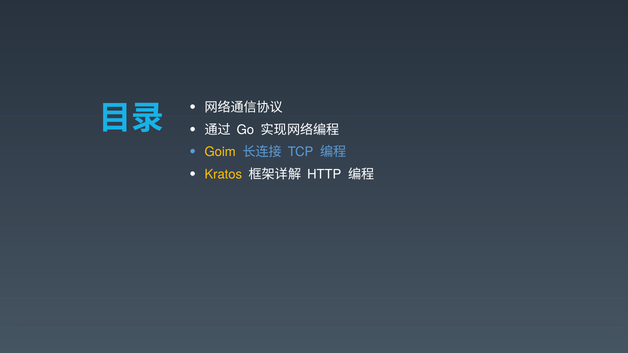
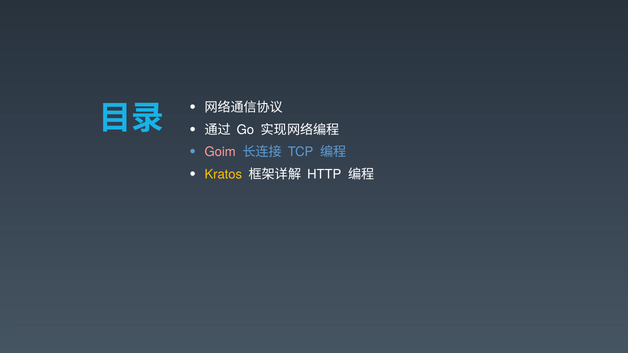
Goim colour: yellow -> pink
